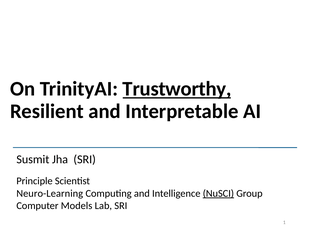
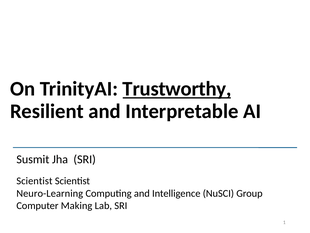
Principle at (34, 181): Principle -> Scientist
NuSCI underline: present -> none
Models: Models -> Making
